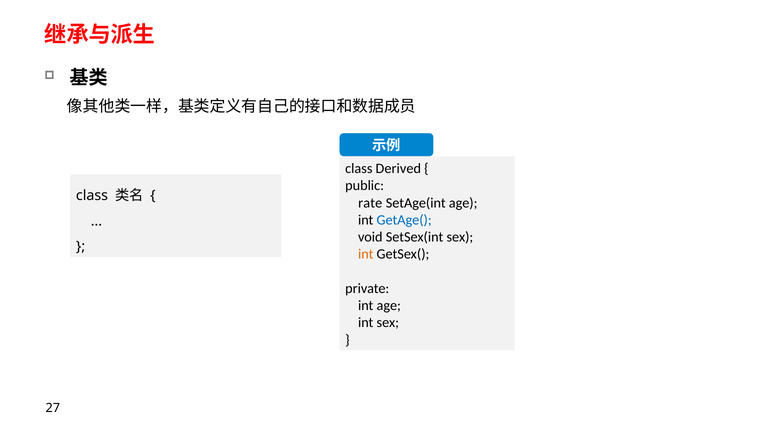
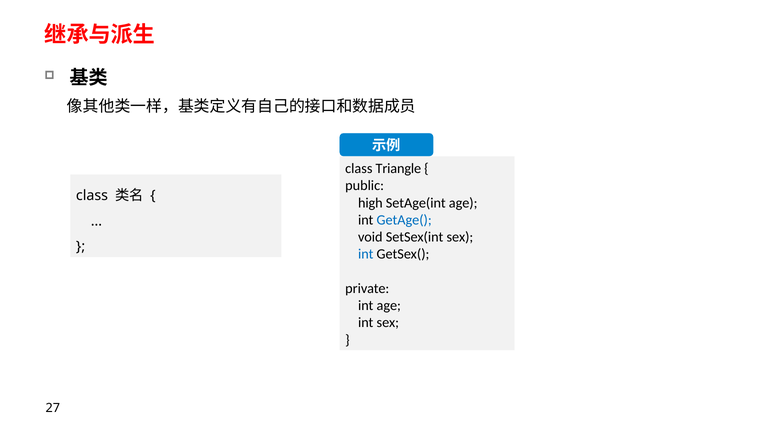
Derived: Derived -> Triangle
rate: rate -> high
int at (366, 254) colour: orange -> blue
